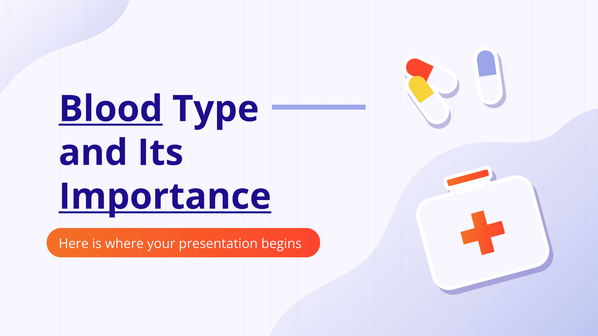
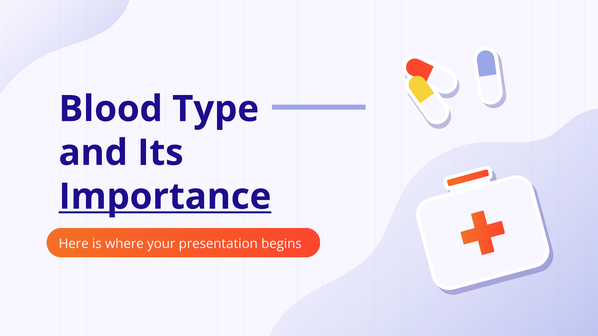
Blood underline: present -> none
